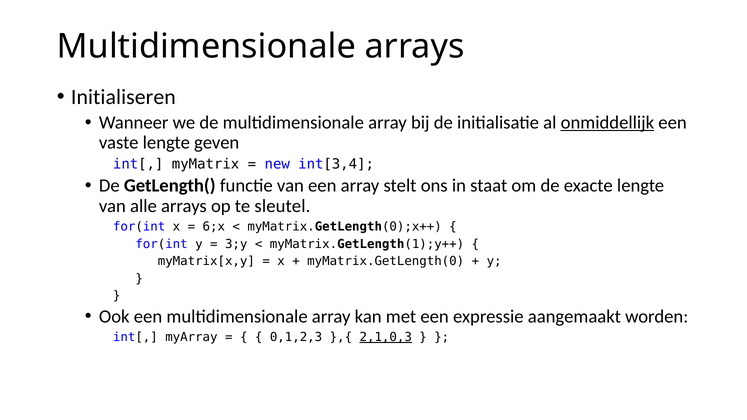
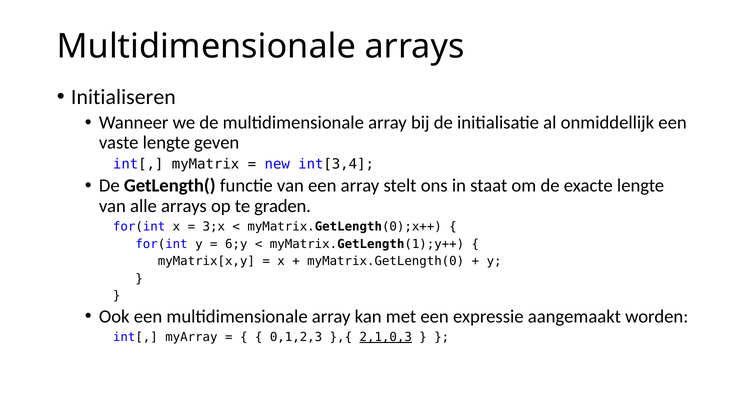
onmiddellijk underline: present -> none
sleutel: sleutel -> graden
6;x: 6;x -> 3;x
3;y: 3;y -> 6;y
